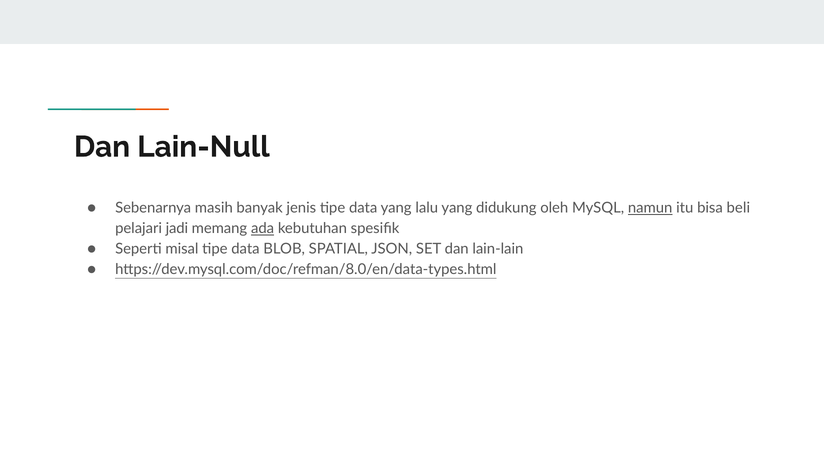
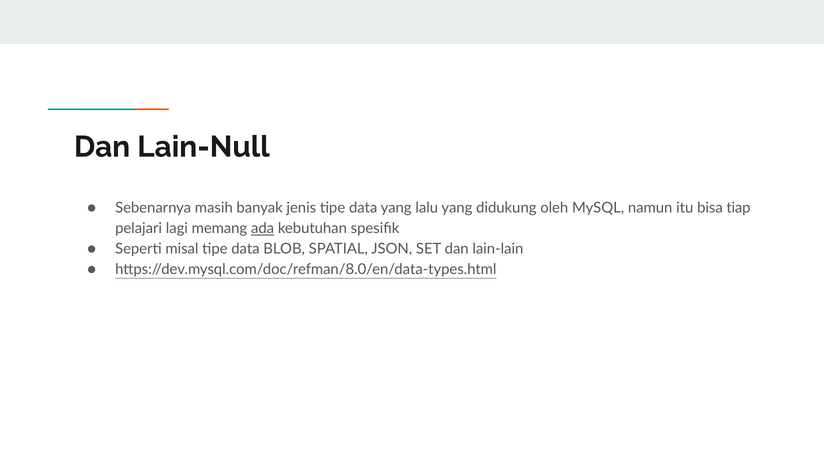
namun underline: present -> none
beli: beli -> tiap
jadi: jadi -> lagi
